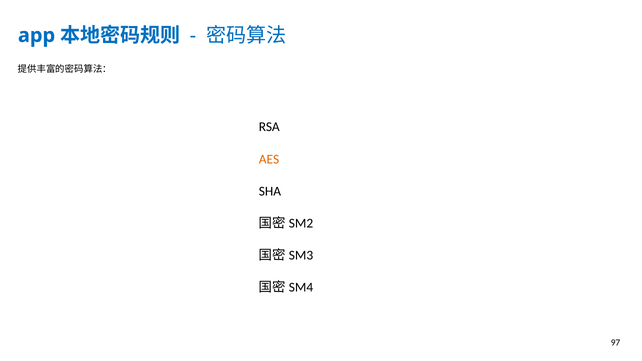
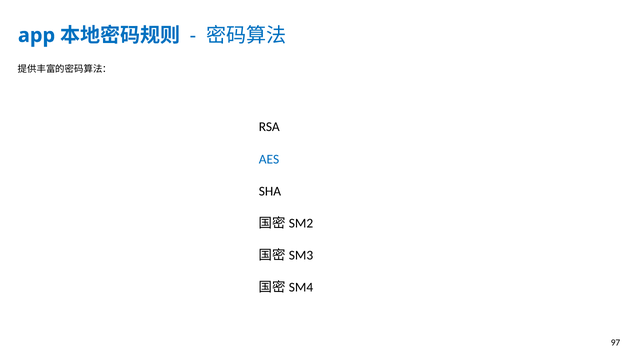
AES colour: orange -> blue
